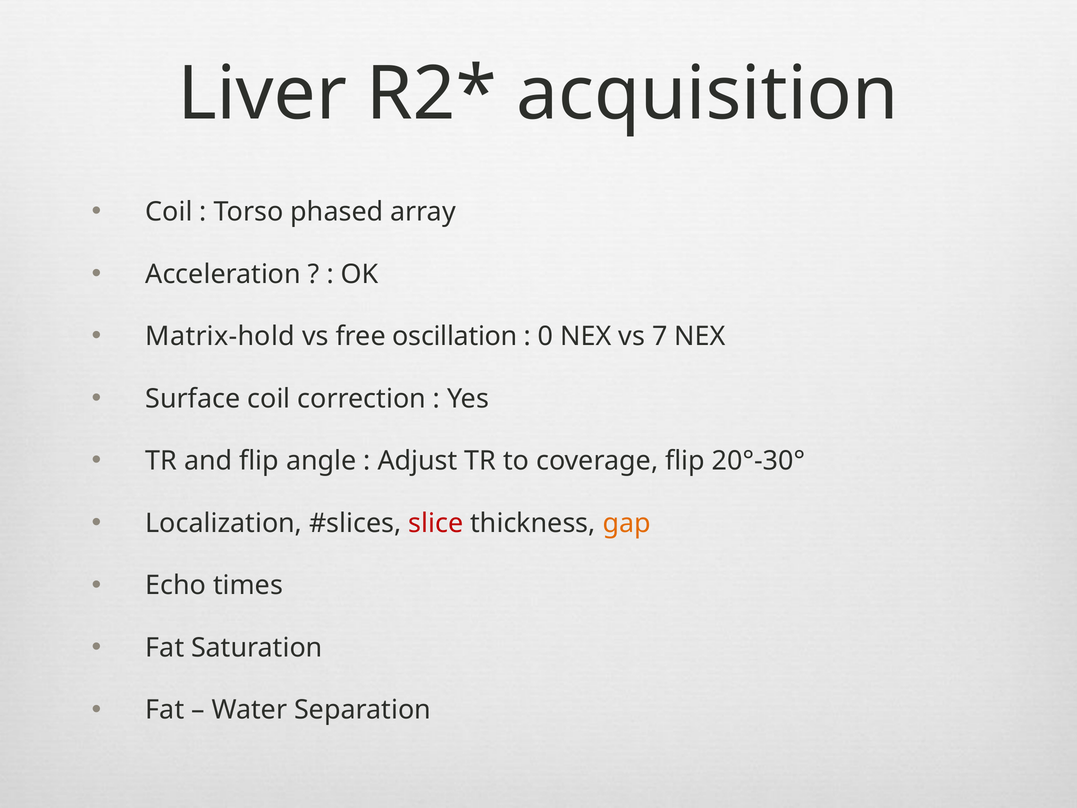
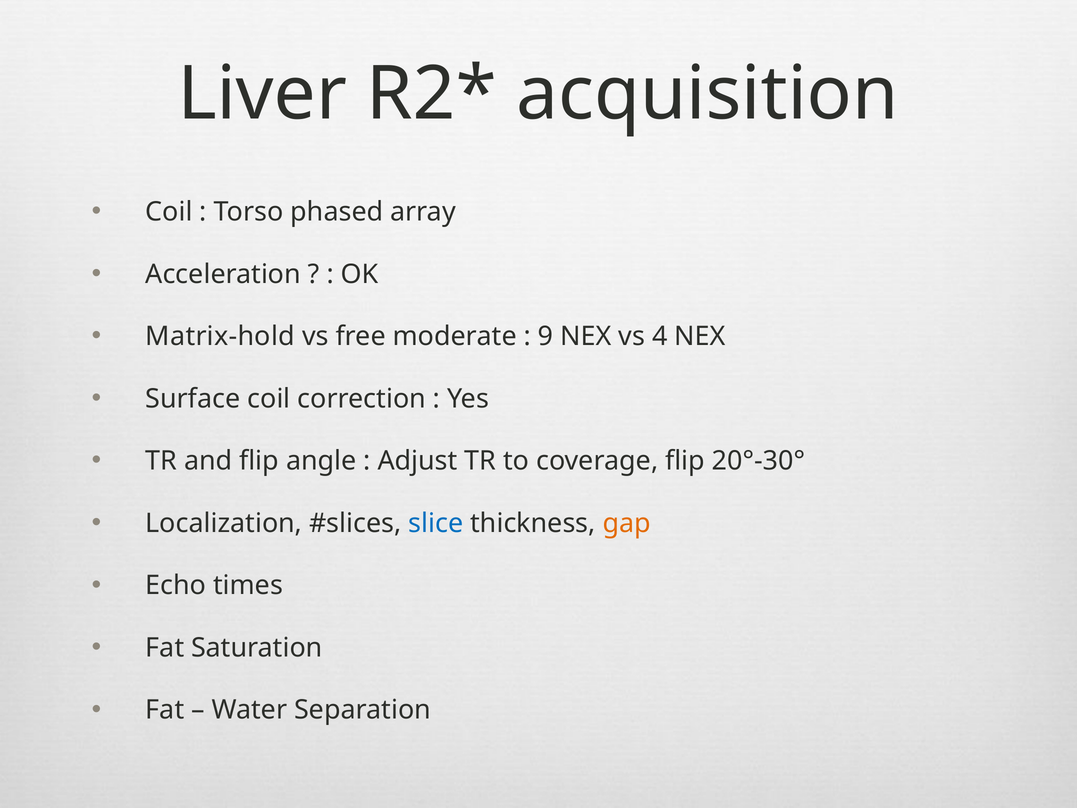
oscillation: oscillation -> moderate
0: 0 -> 9
7: 7 -> 4
slice colour: red -> blue
